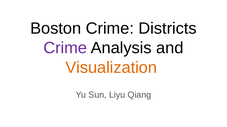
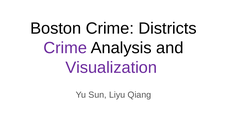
Visualization colour: orange -> purple
